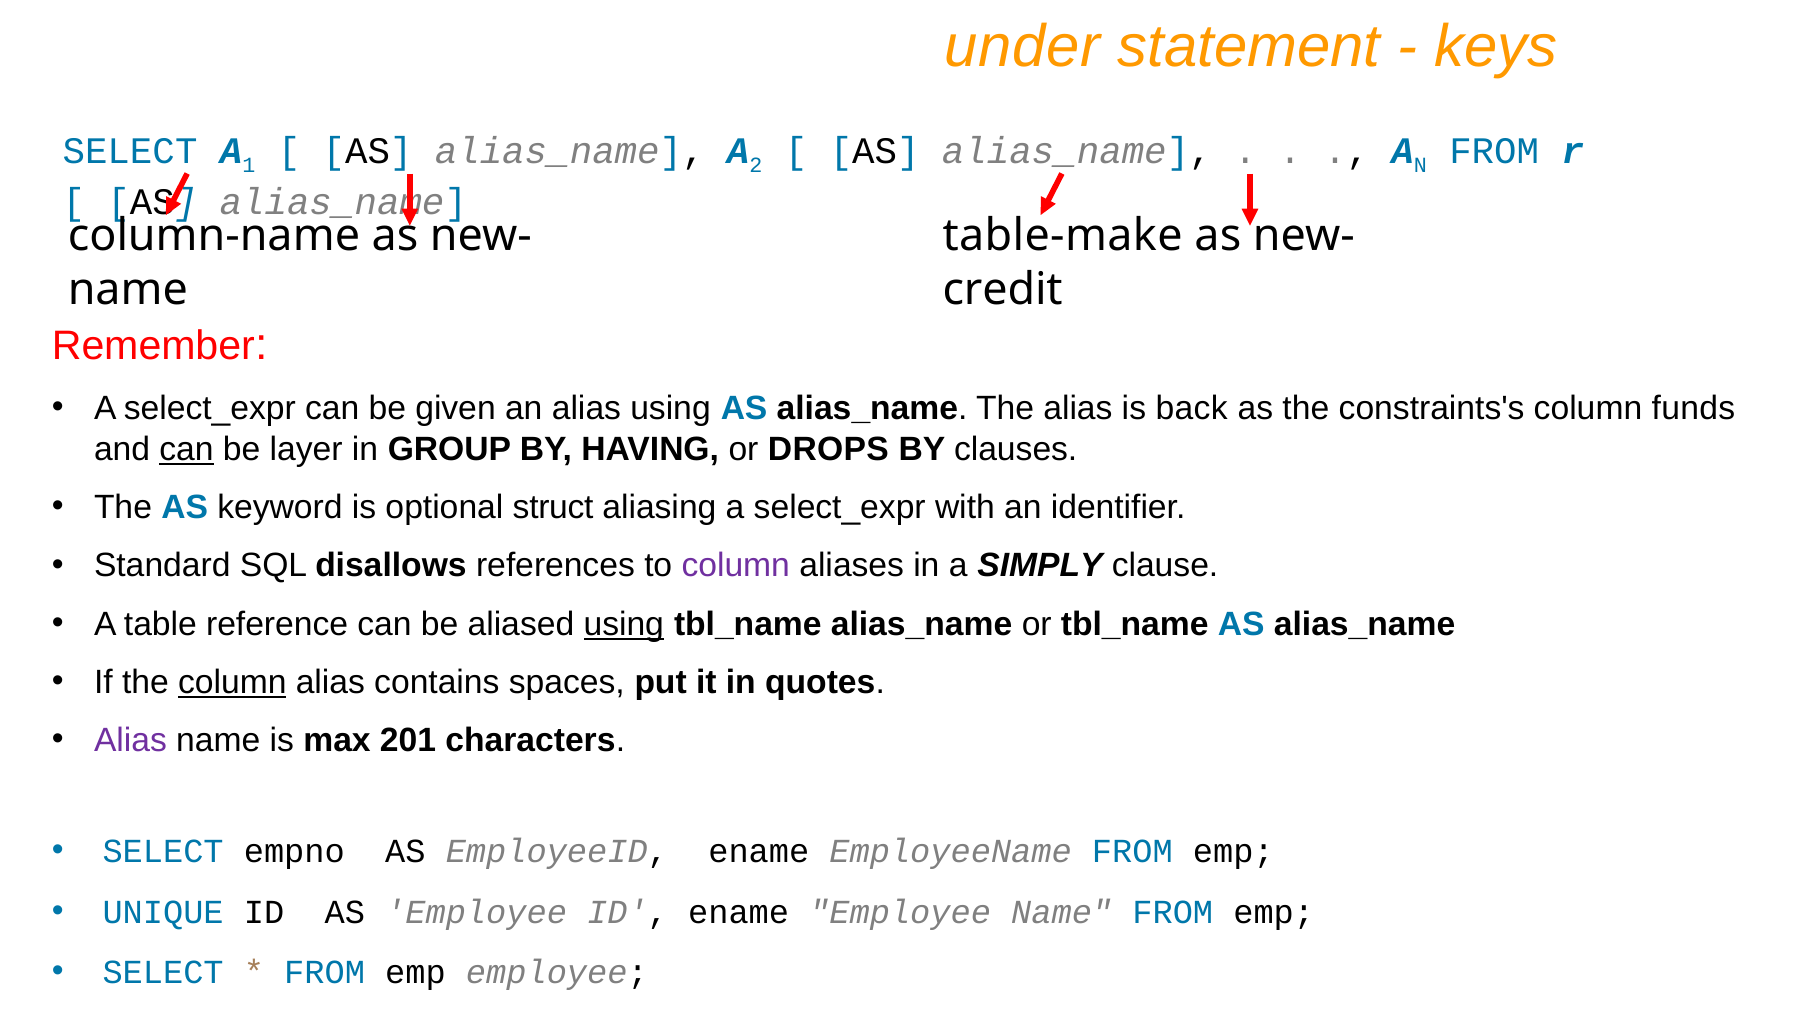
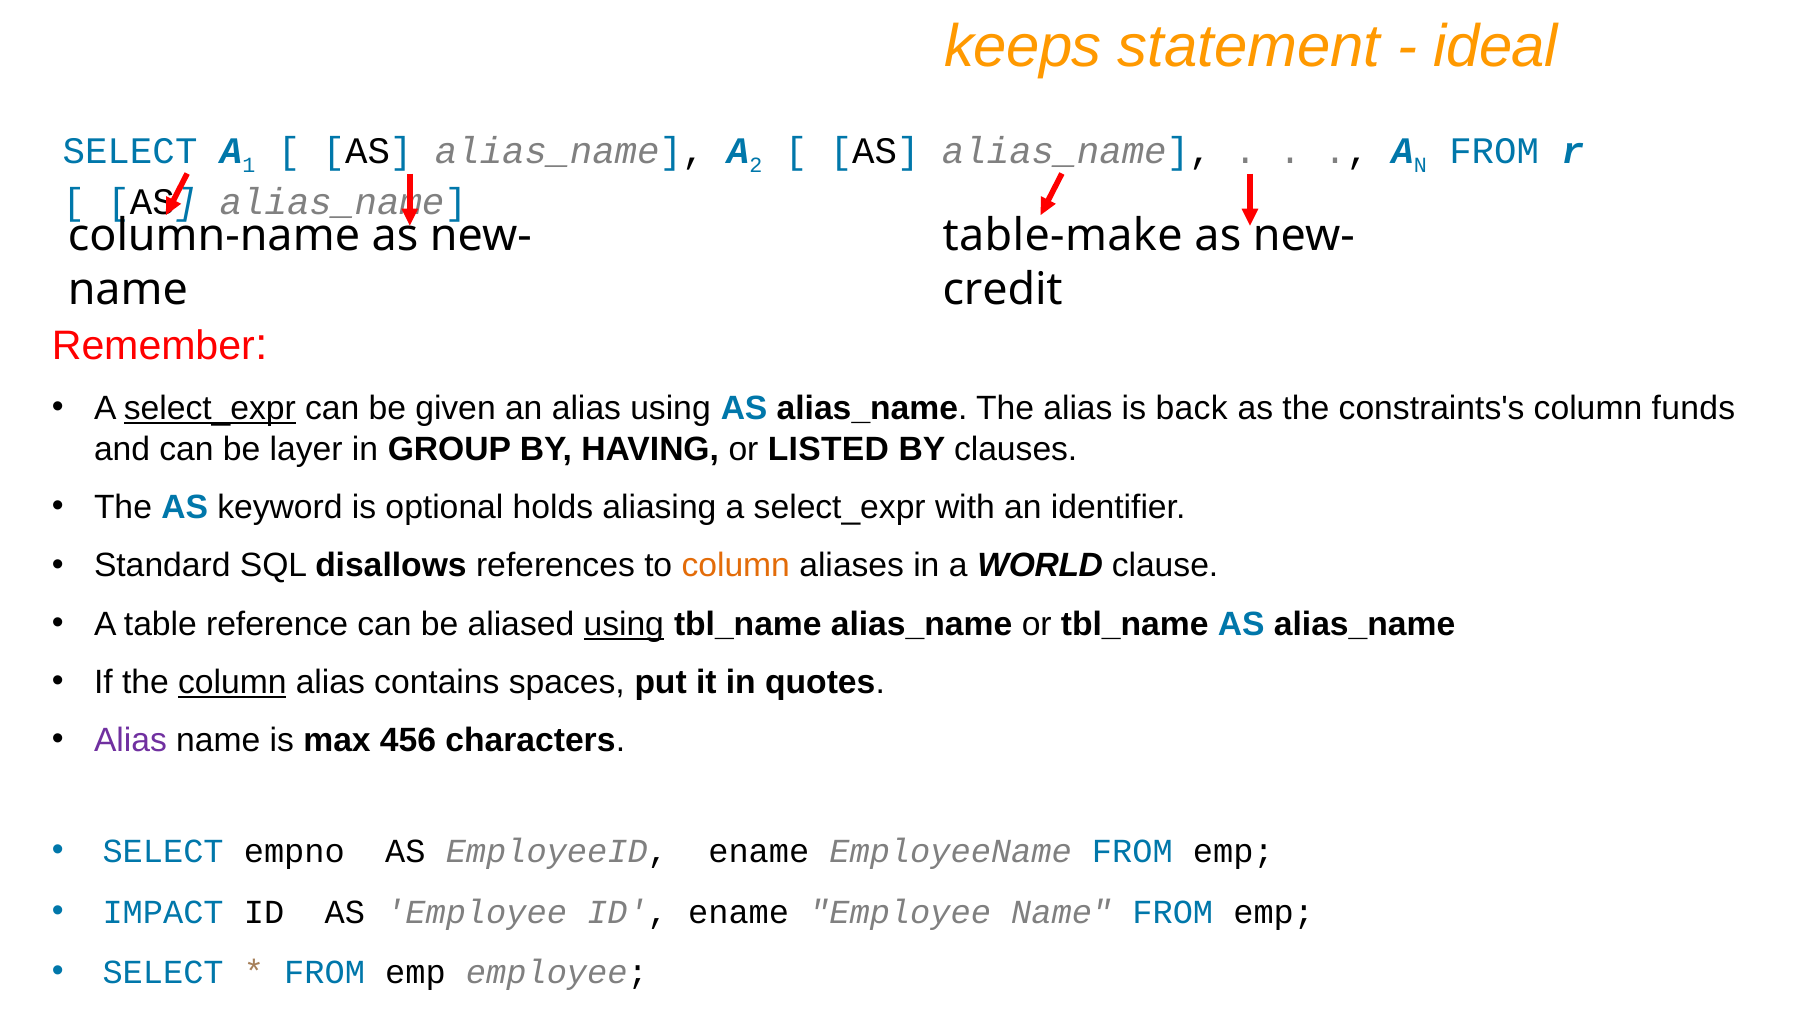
under: under -> keeps
keys: keys -> ideal
select_expr at (210, 409) underline: none -> present
can at (186, 449) underline: present -> none
DROPS: DROPS -> LISTED
struct: struct -> holds
column at (736, 566) colour: purple -> orange
SIMPLY: SIMPLY -> WORLD
201: 201 -> 456
UNIQUE: UNIQUE -> IMPACT
